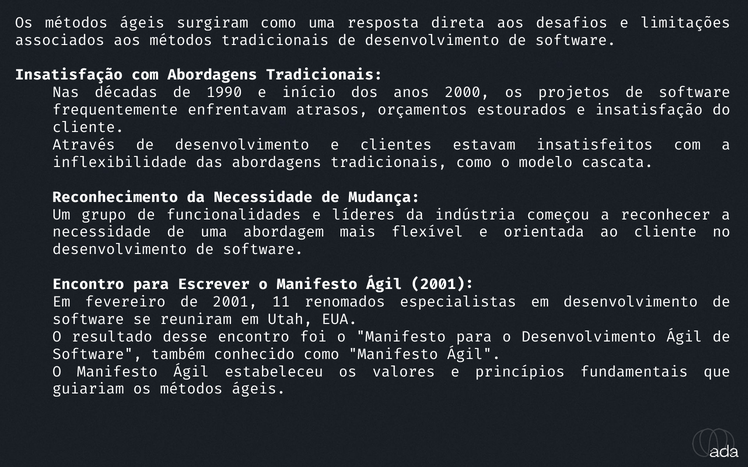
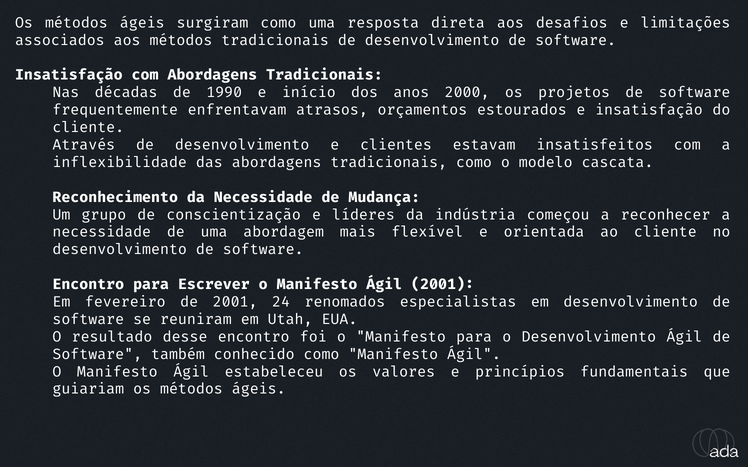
funcionalidades: funcionalidades -> conscientização
11: 11 -> 24
